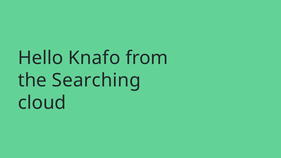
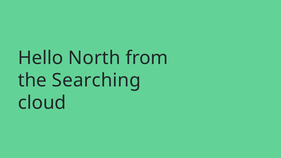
Knafo: Knafo -> North
